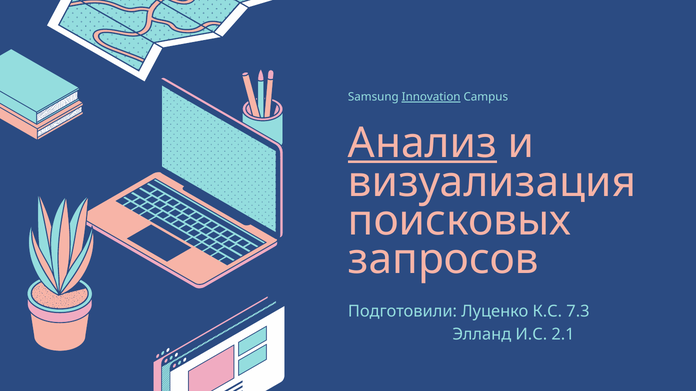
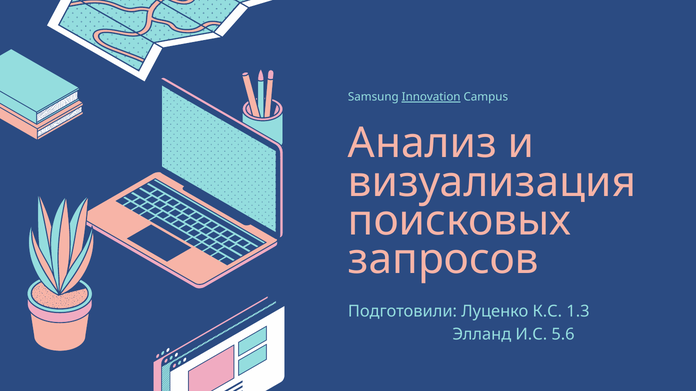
Анализ underline: present -> none
7.3: 7.3 -> 1.3
2.1: 2.1 -> 5.6
